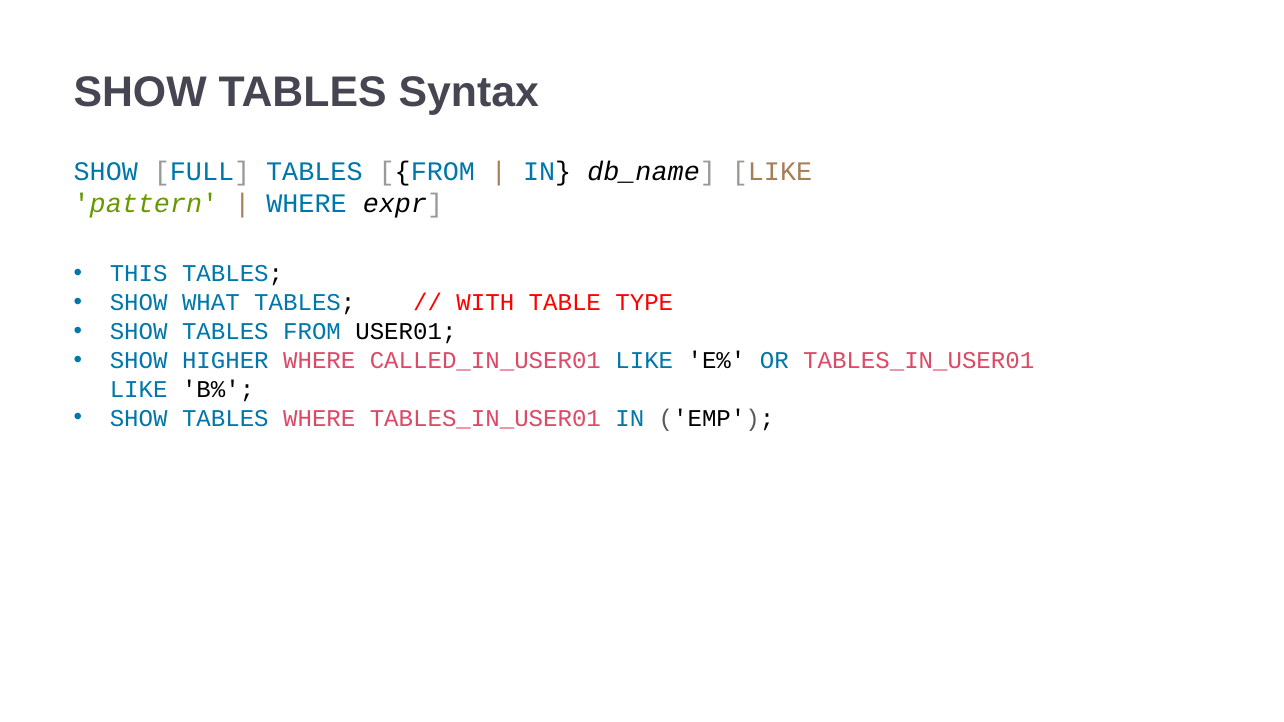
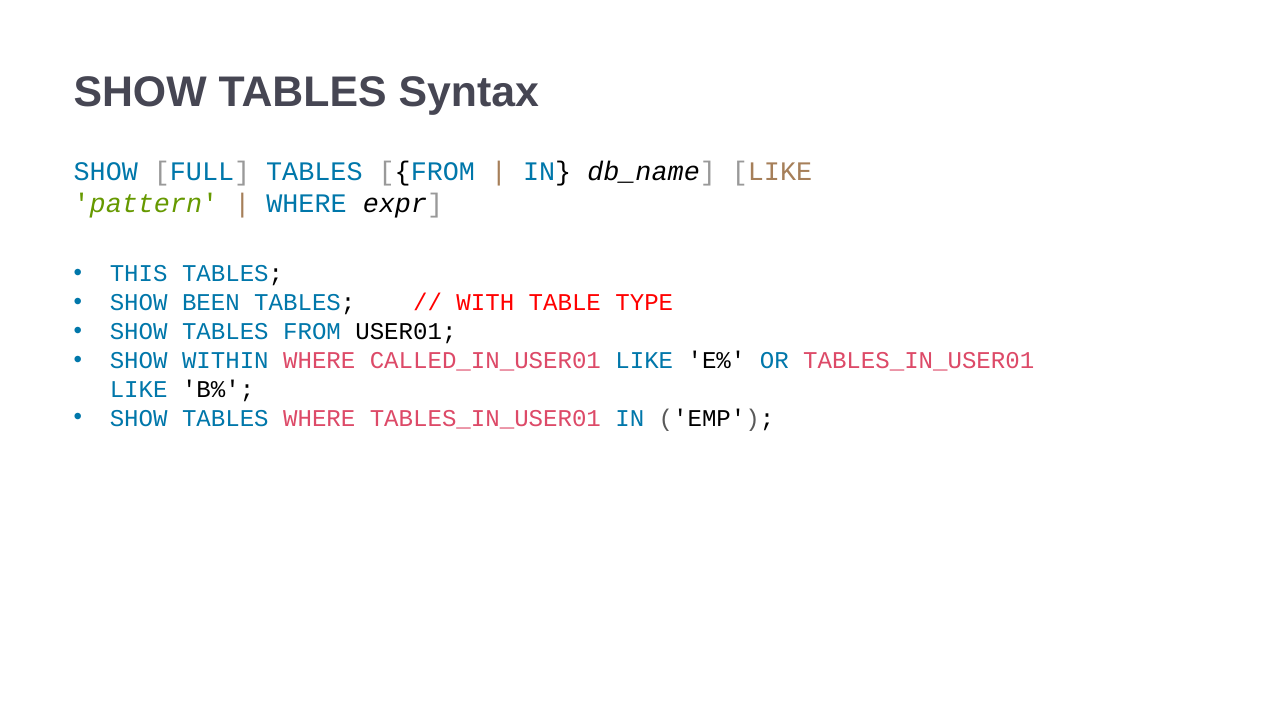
WHAT: WHAT -> BEEN
HIGHER: HIGHER -> WITHIN
